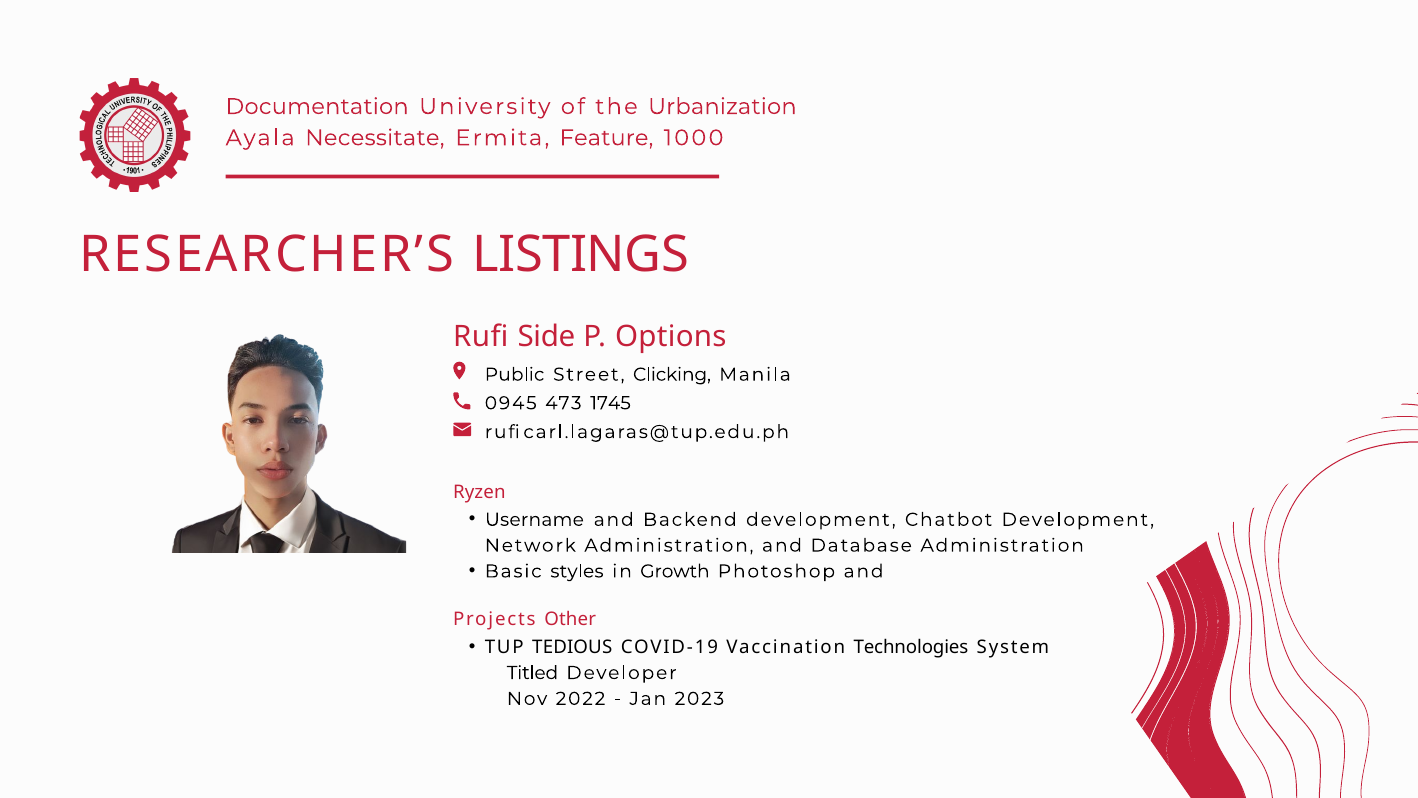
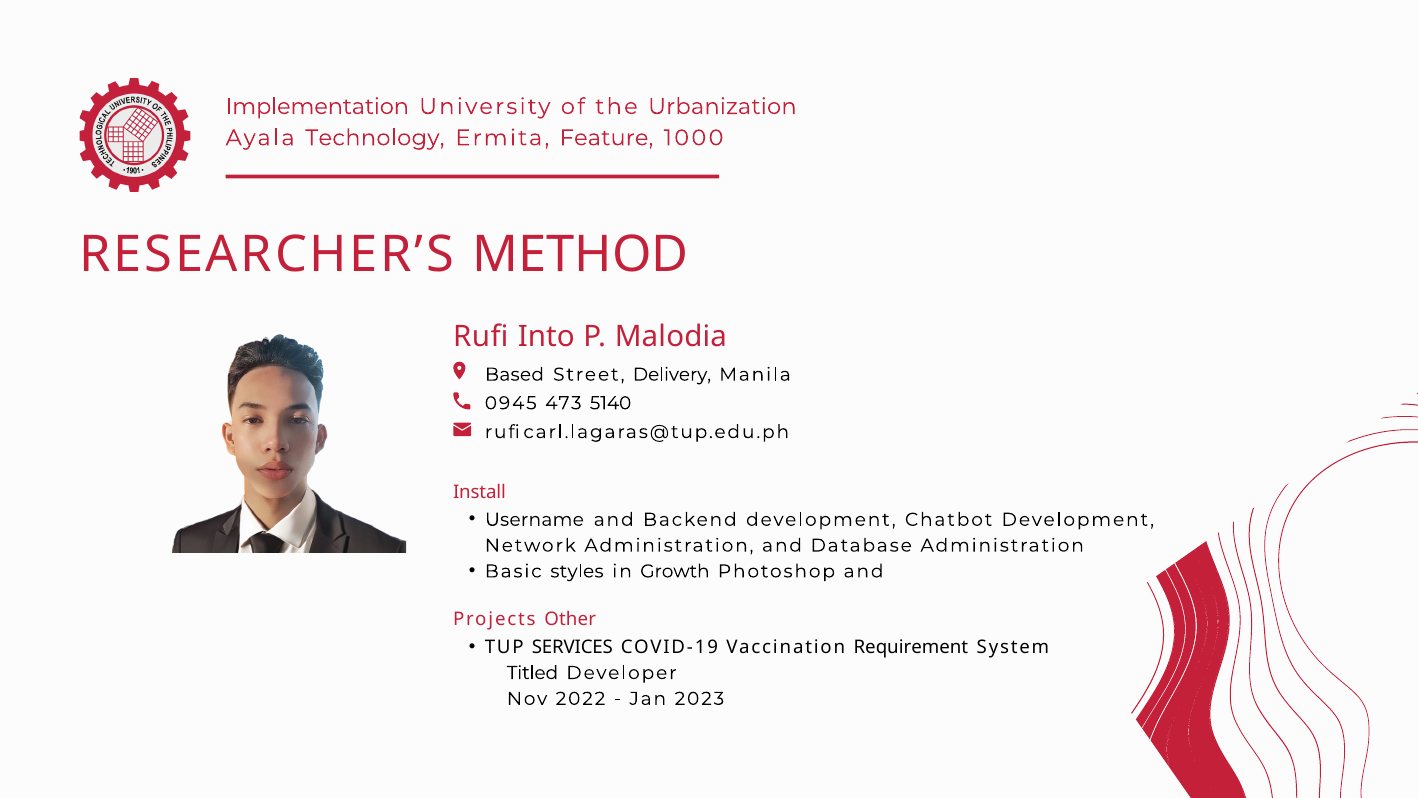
Documentation: Documentation -> Implementation
Necessitate: Necessitate -> Technology
LISTINGS: LISTINGS -> METHOD
Side: Side -> Into
Options: Options -> Malodia
Public: Public -> Based
Clicking: Clicking -> Delivery
1745: 1745 -> 5140
Ryzen: Ryzen -> Install
TEDIOUS: TEDIOUS -> SERVICES
Technologies: Technologies -> Requirement
